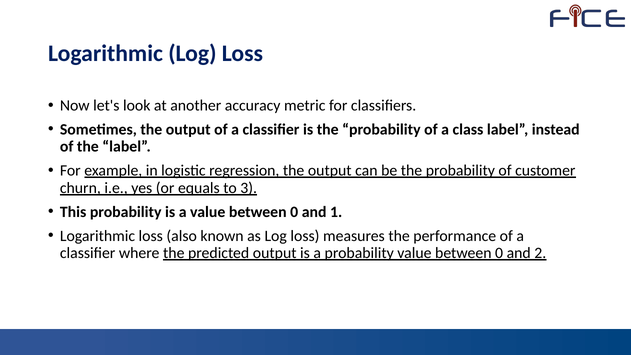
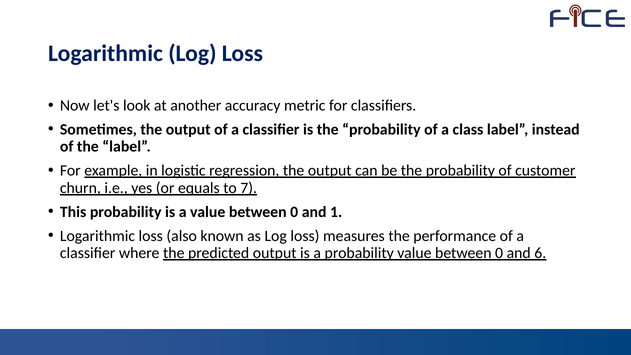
3: 3 -> 7
2: 2 -> 6
